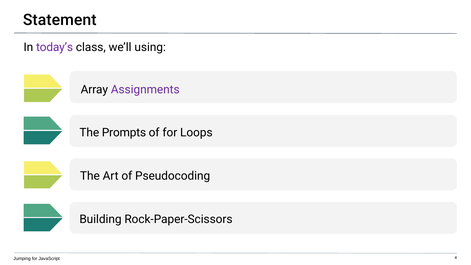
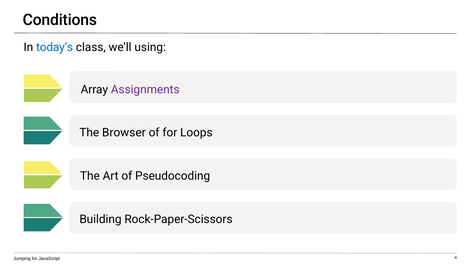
Statement: Statement -> Conditions
today’s colour: purple -> blue
Prompts: Prompts -> Browser
